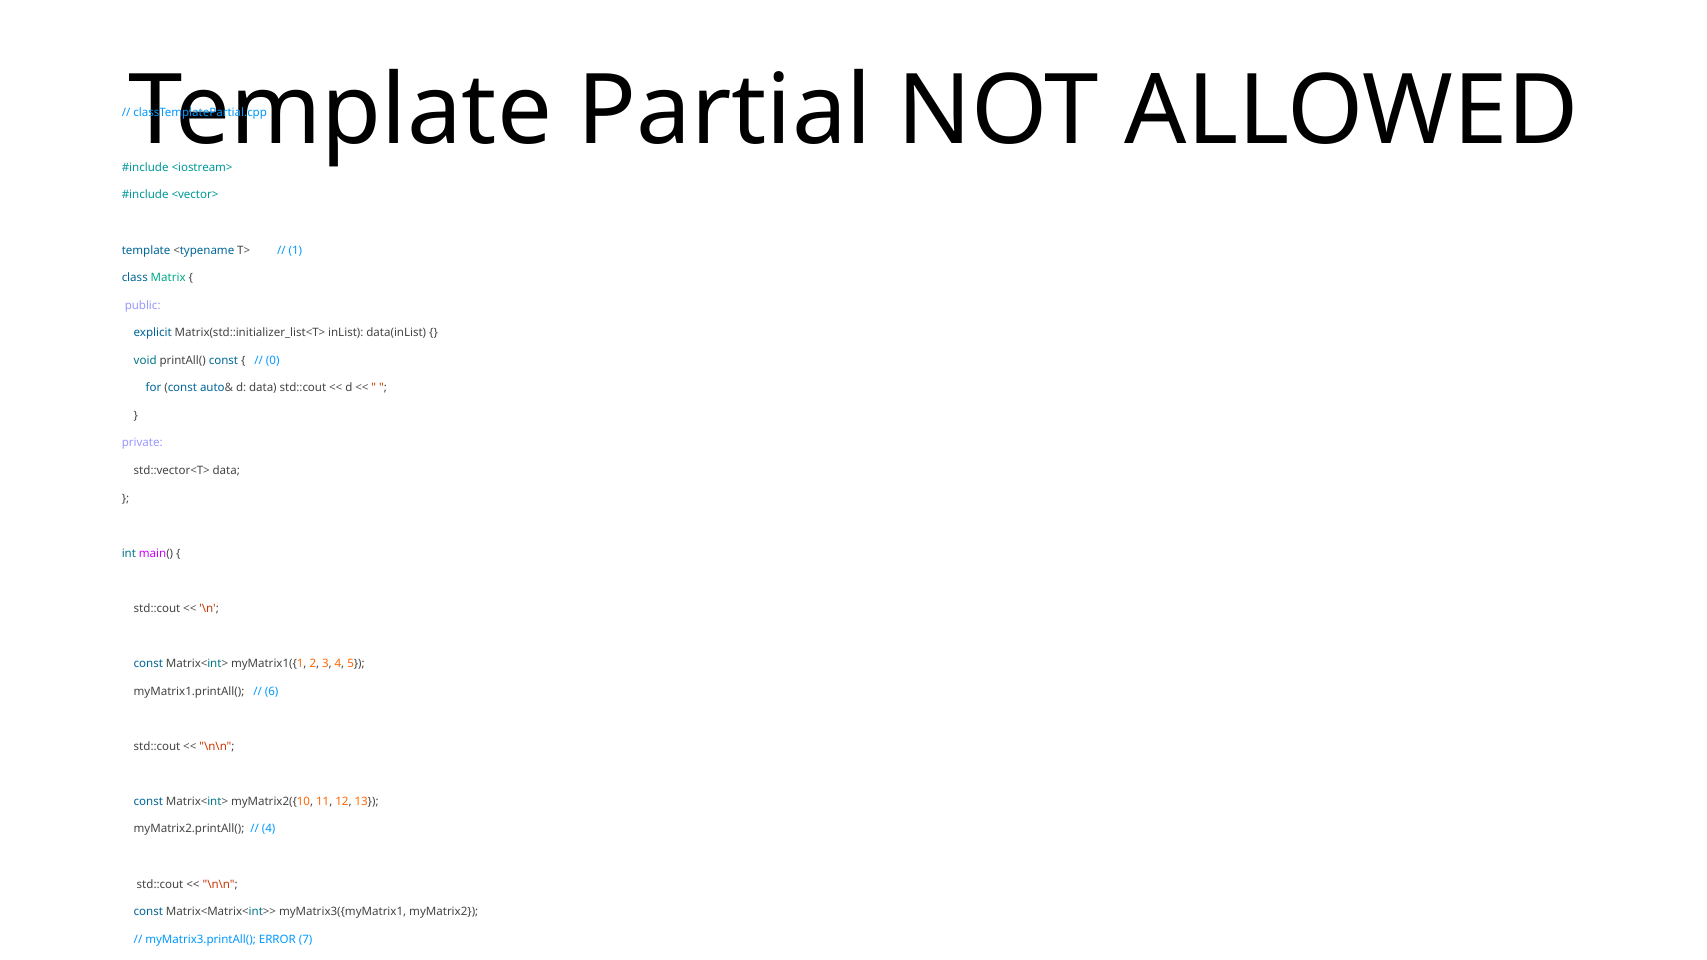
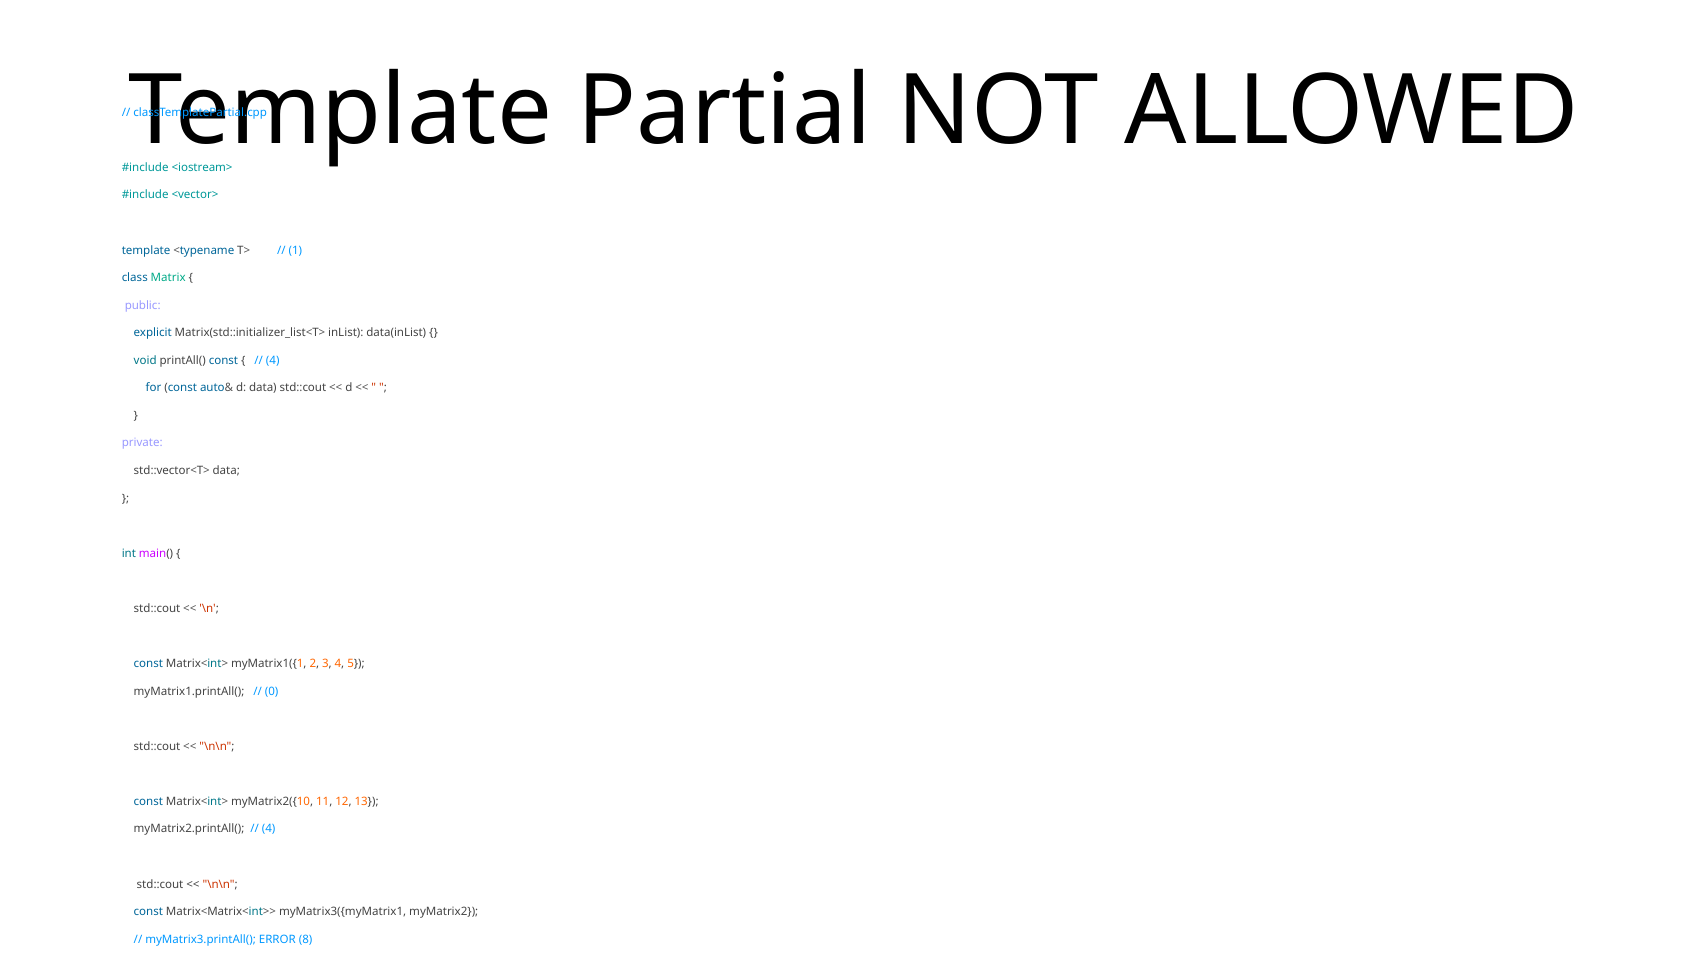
0 at (273, 361): 0 -> 4
6: 6 -> 0
7: 7 -> 8
